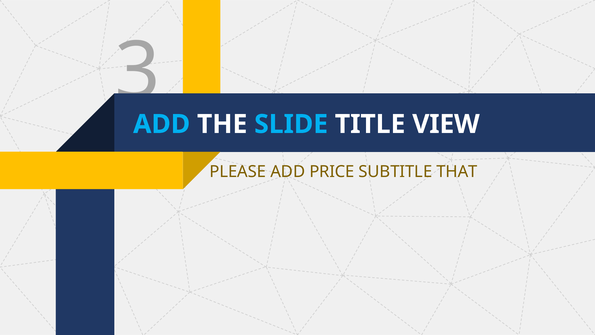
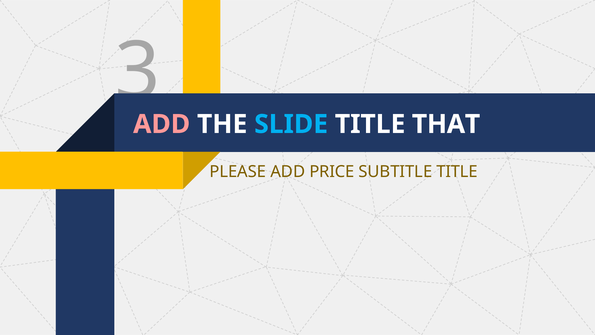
ADD at (162, 124) colour: light blue -> pink
VIEW: VIEW -> THAT
SUBTITLE THAT: THAT -> TITLE
